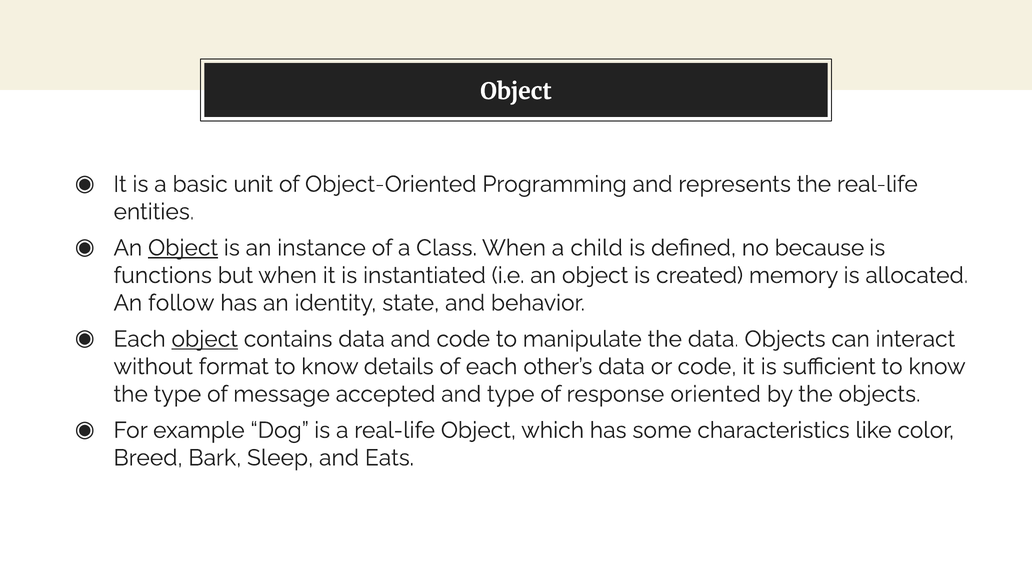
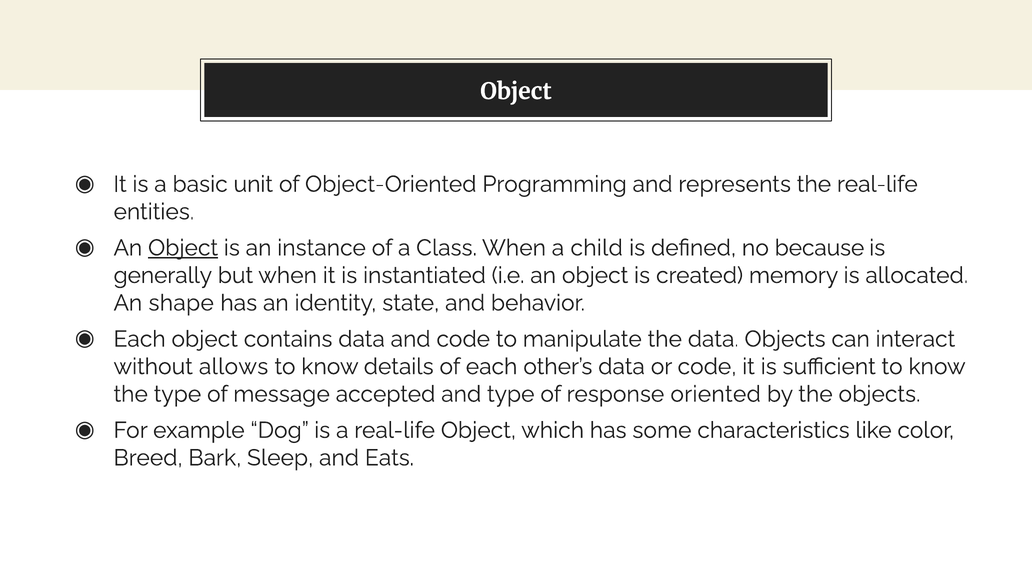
functions: functions -> generally
follow: follow -> shape
object at (205, 339) underline: present -> none
format: format -> allows
